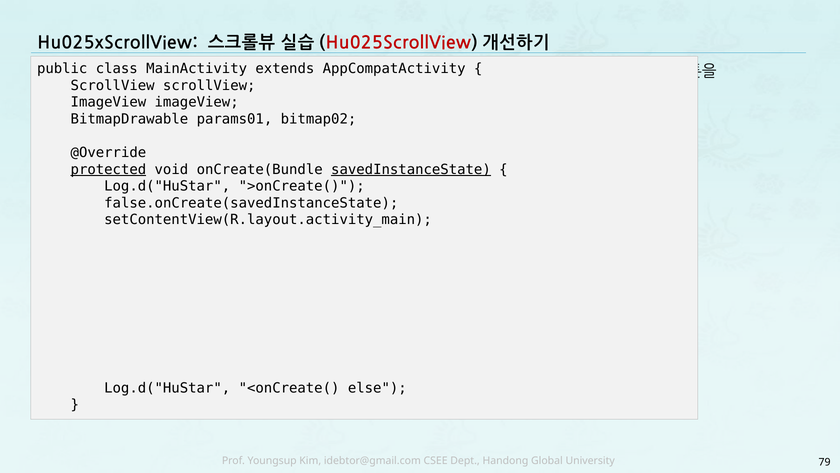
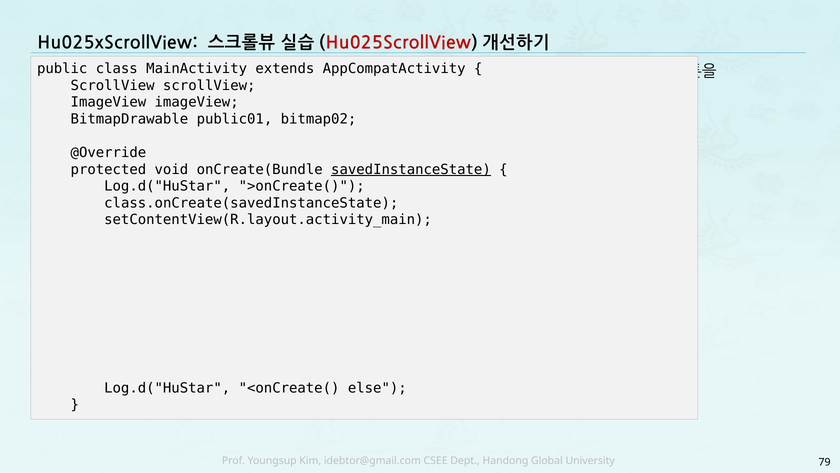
params01: params01 -> public01
protected underline: present -> none
false.onCreate(savedInstanceState: false.onCreate(savedInstanceState -> class.onCreate(savedInstanceState
